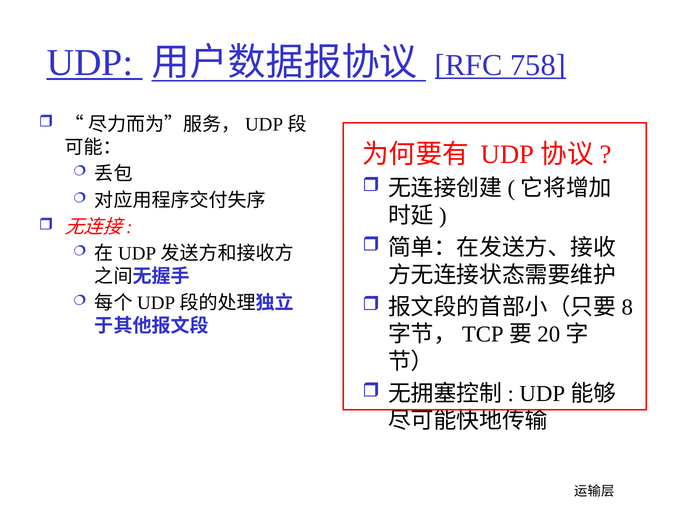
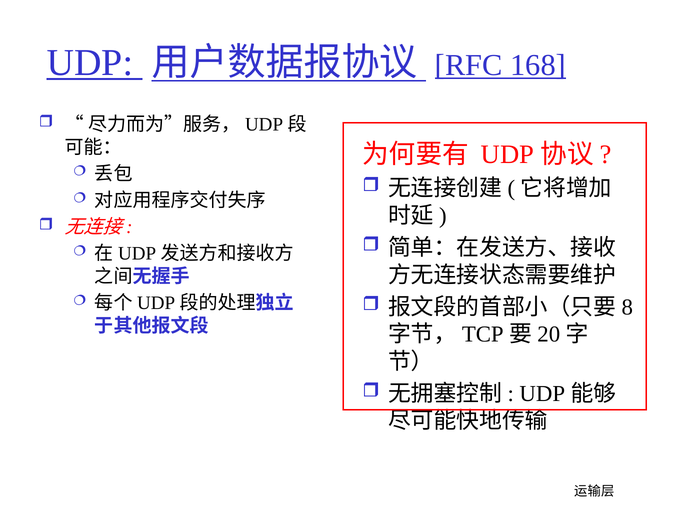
758: 758 -> 168
